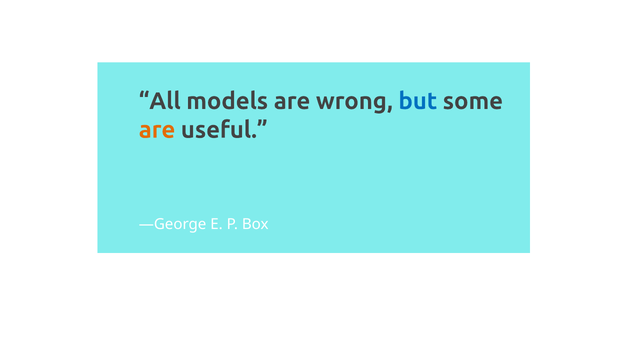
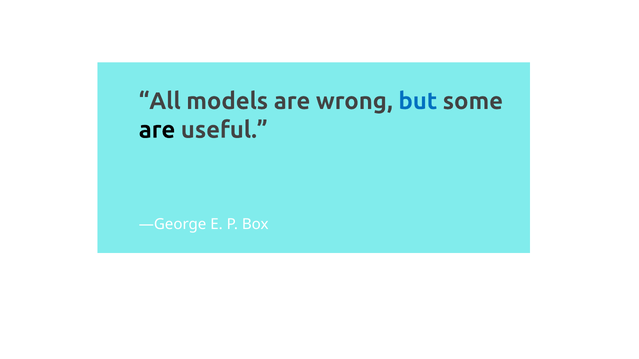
are at (157, 130) colour: orange -> black
